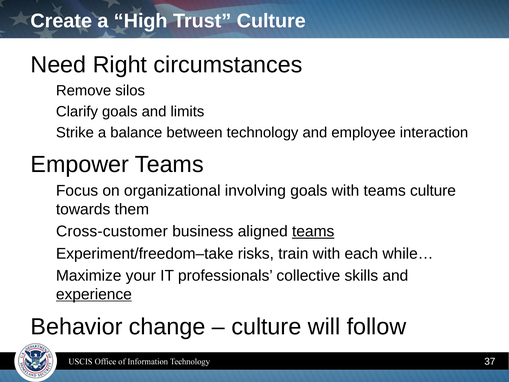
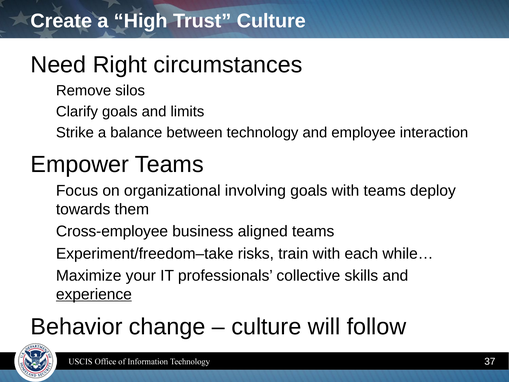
teams culture: culture -> deploy
Cross-customer: Cross-customer -> Cross-employee
teams at (313, 231) underline: present -> none
